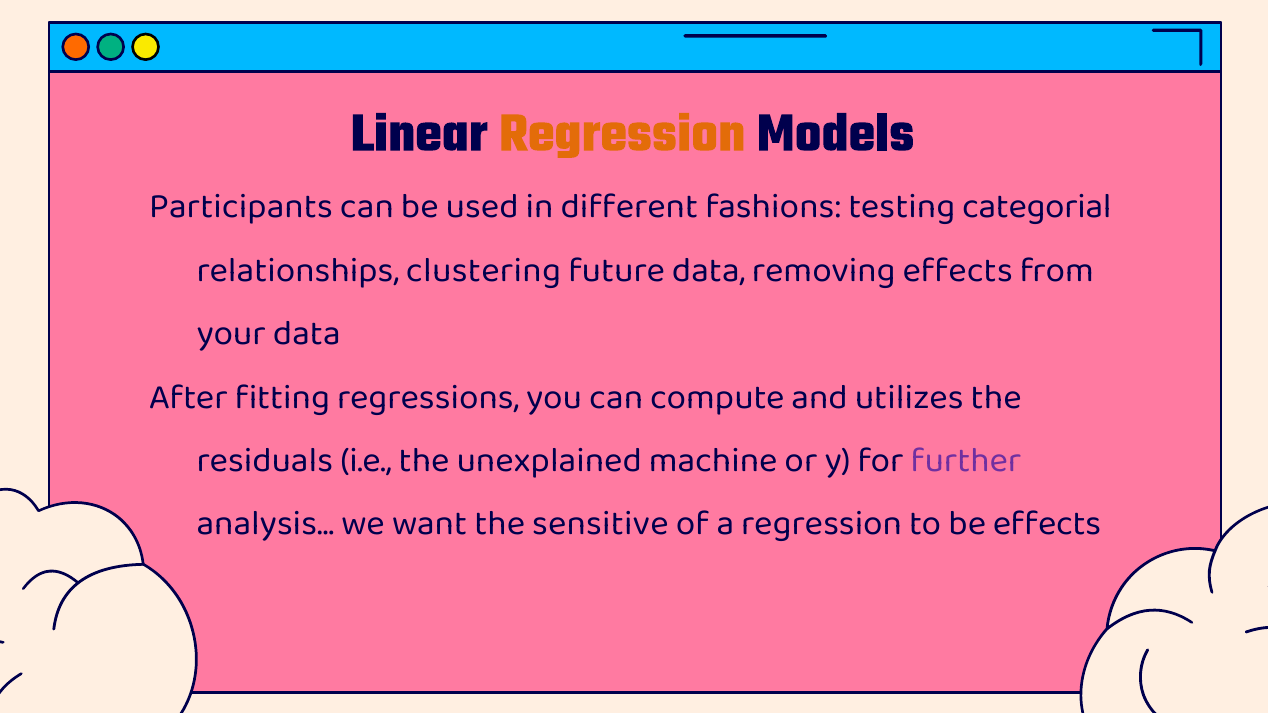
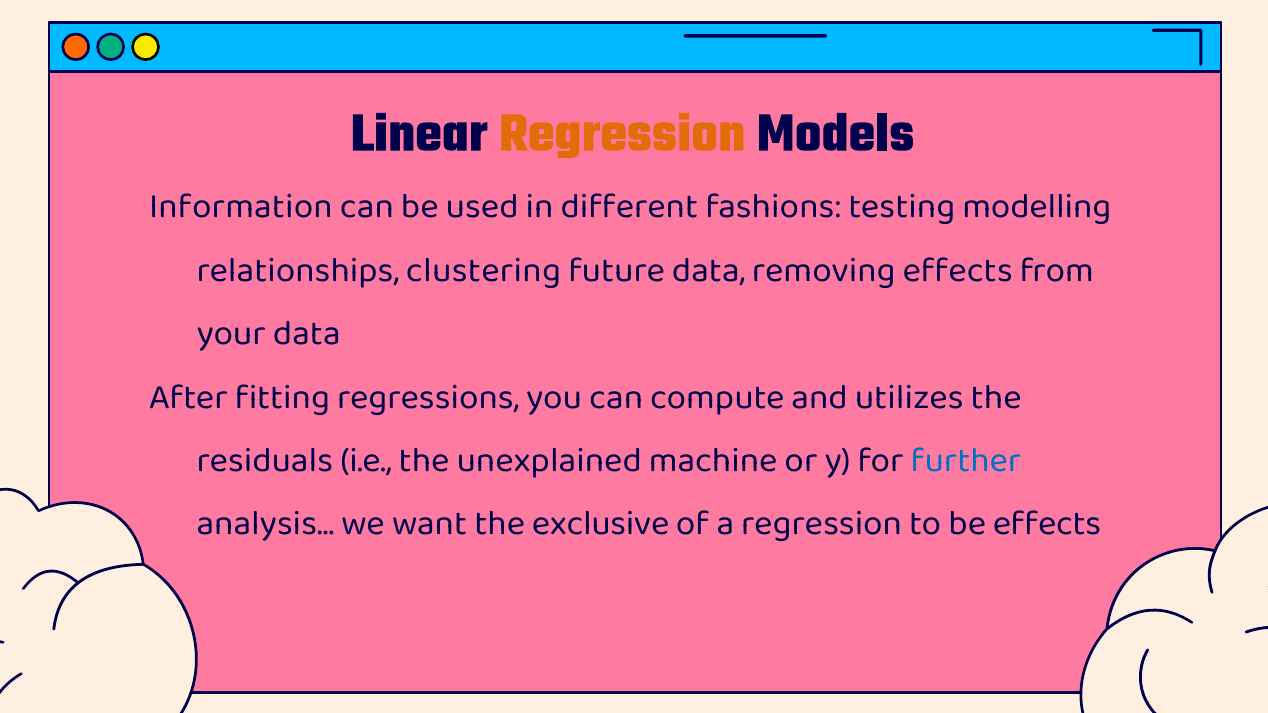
Participants: Participants -> Information
categorial: categorial -> modelling
further colour: purple -> blue
sensitive: sensitive -> exclusive
